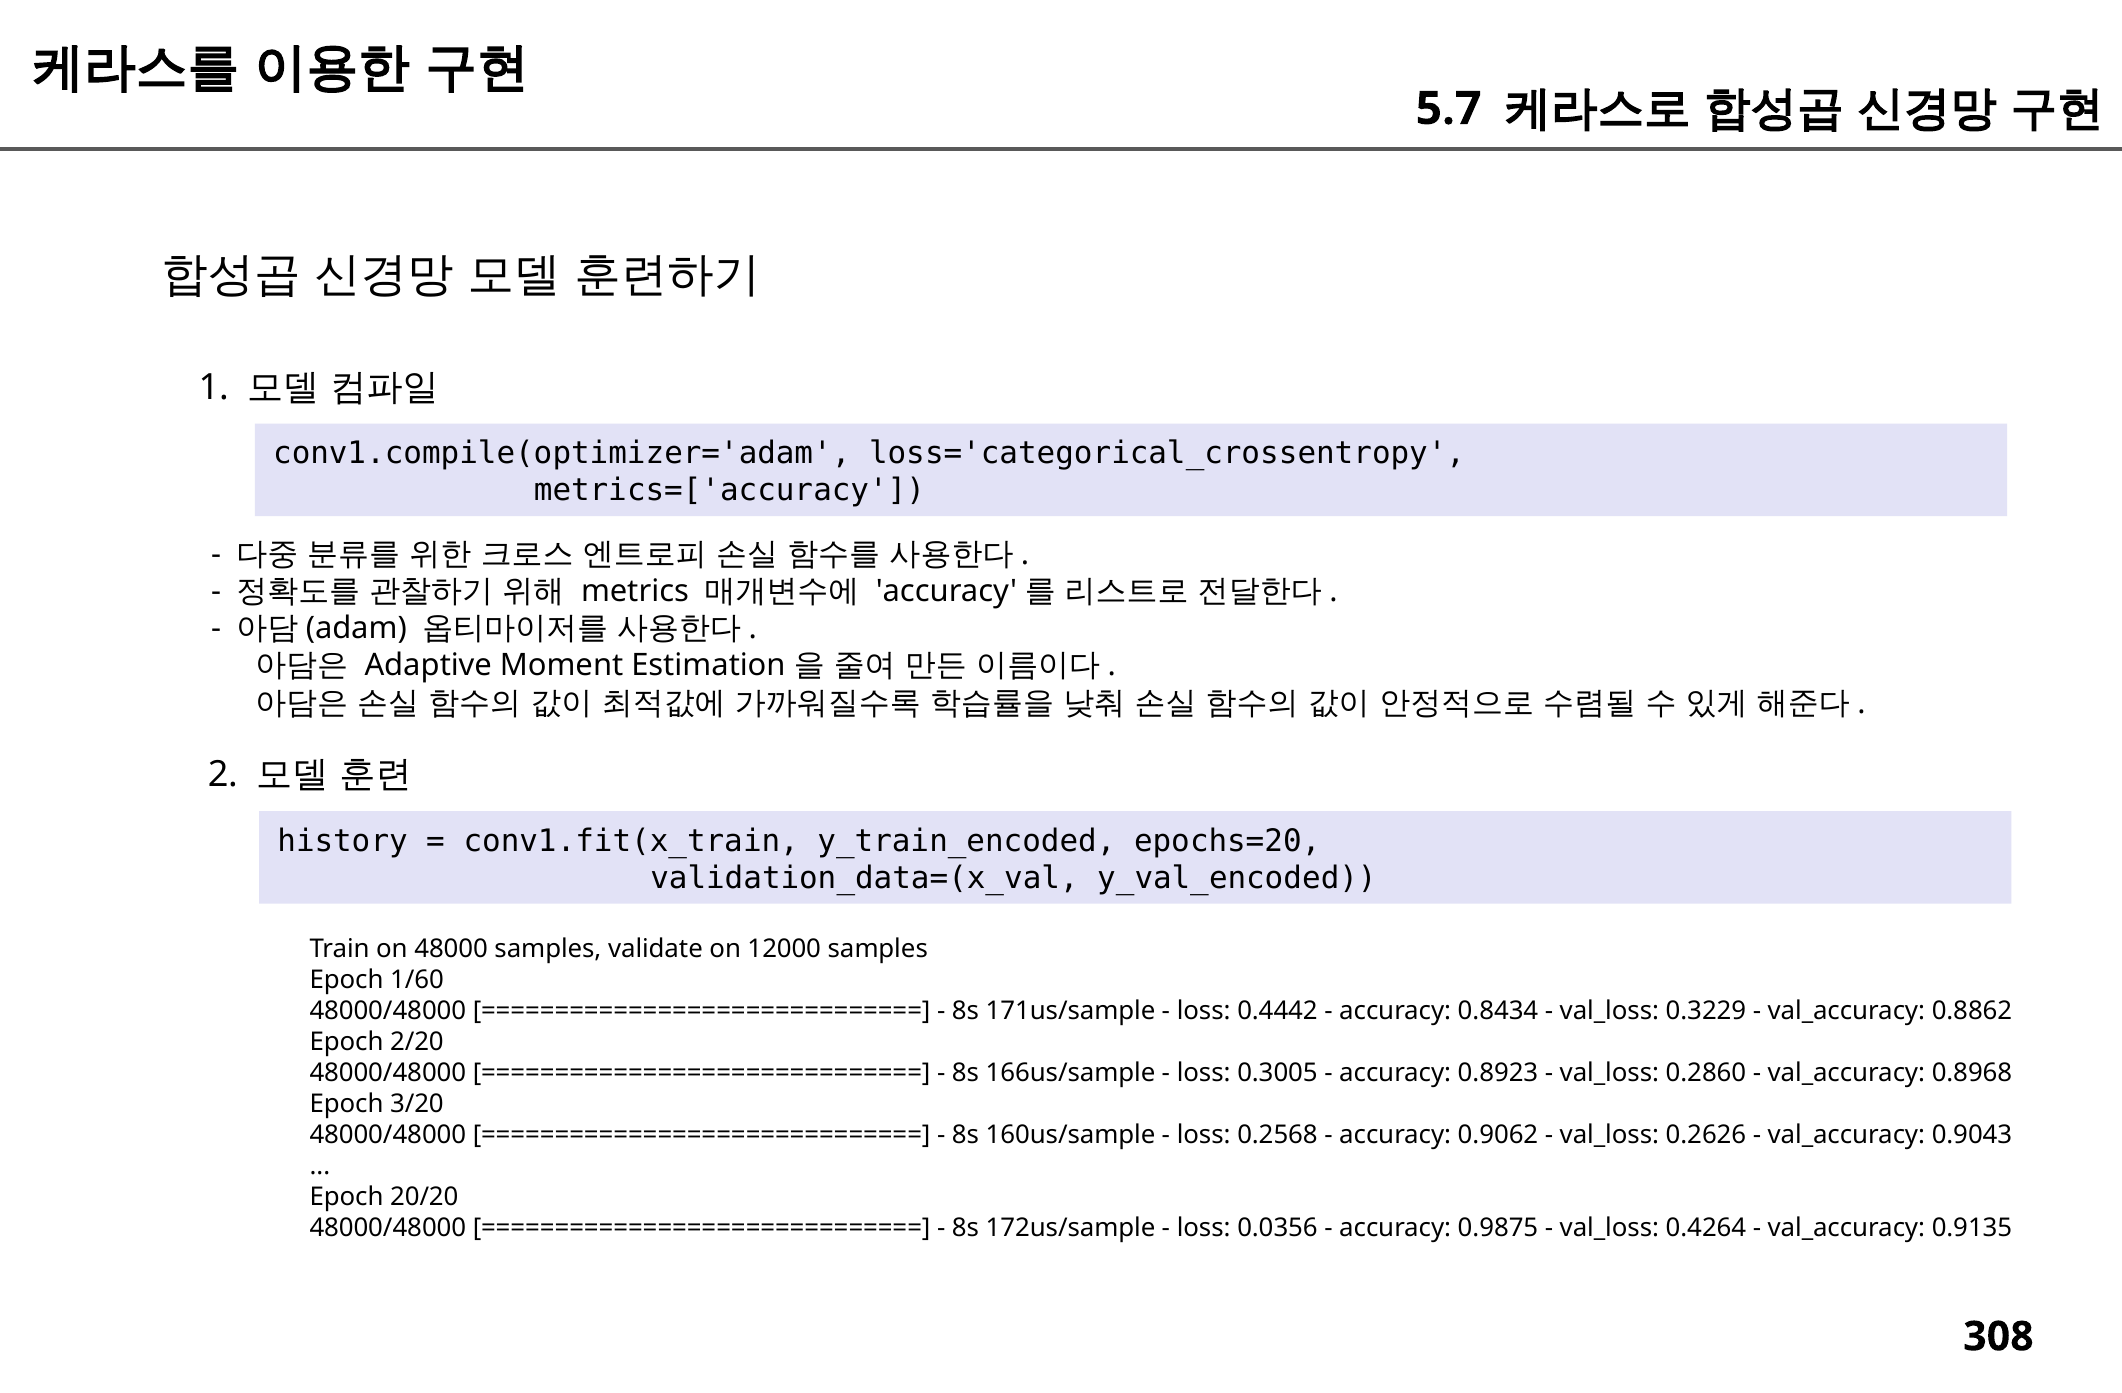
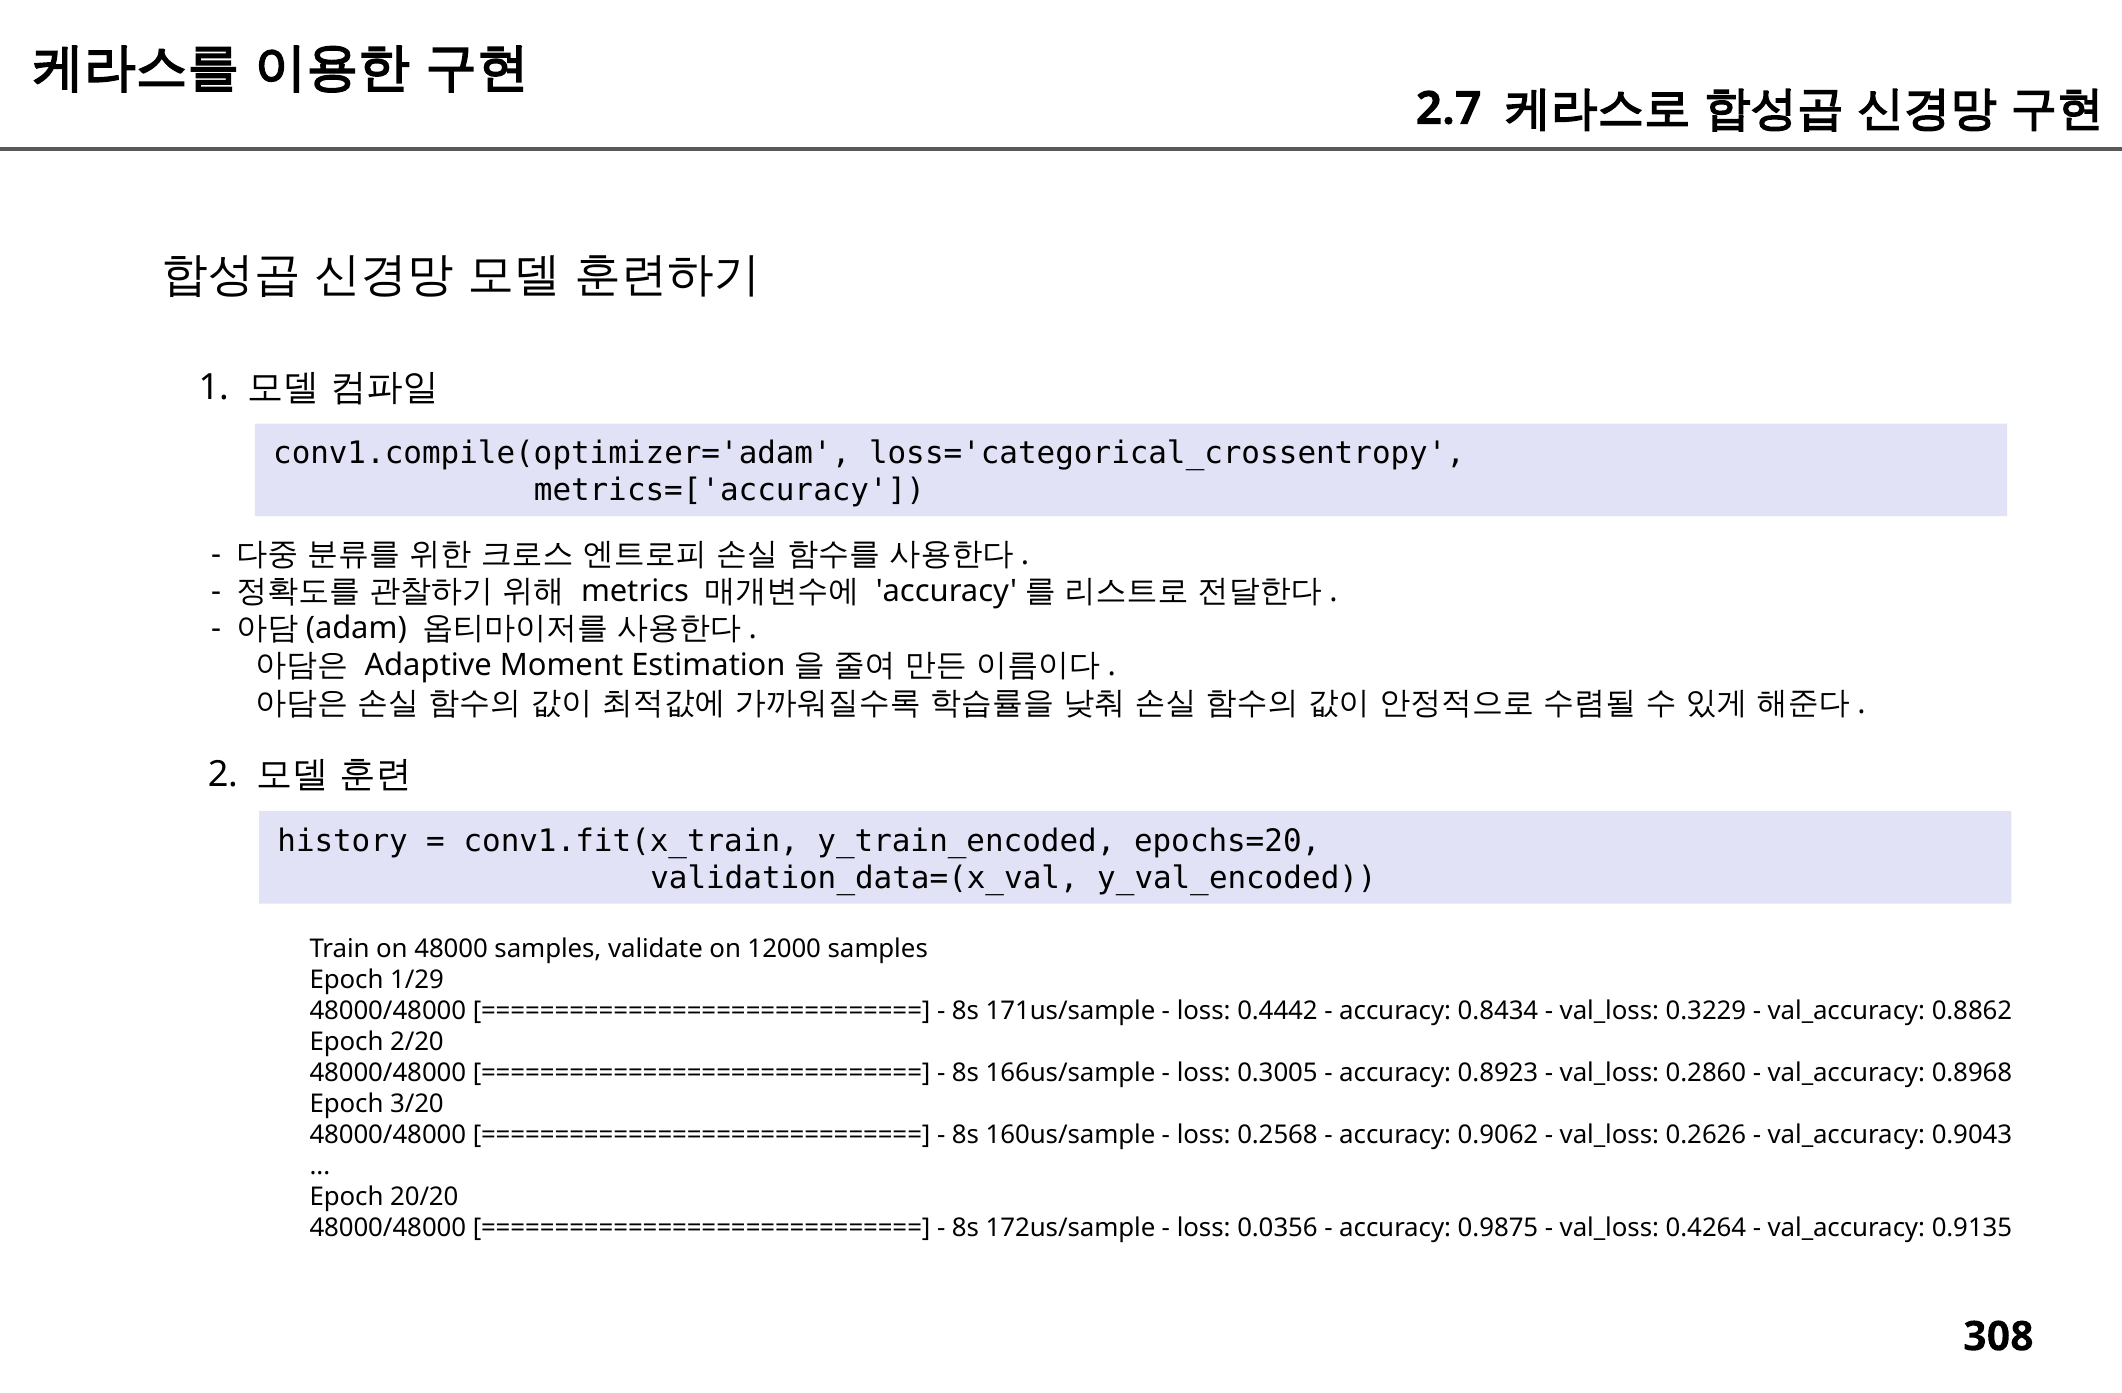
5.7: 5.7 -> 2.7
1/60: 1/60 -> 1/29
